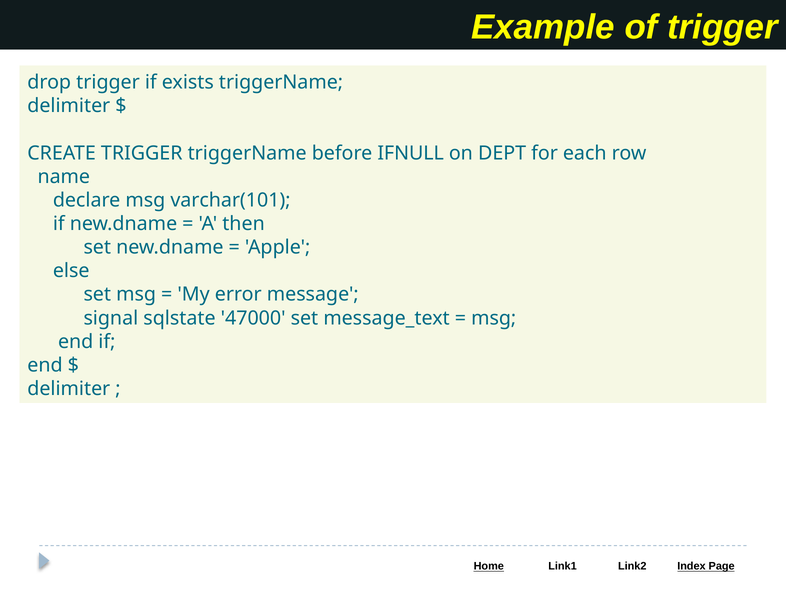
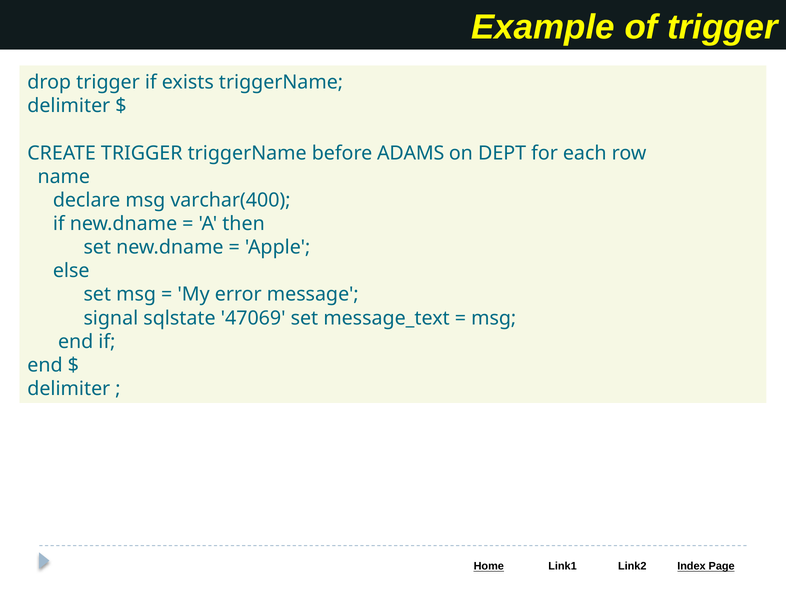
IFNULL: IFNULL -> ADAMS
varchar(101: varchar(101 -> varchar(400
47000: 47000 -> 47069
